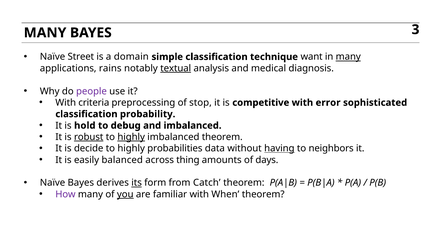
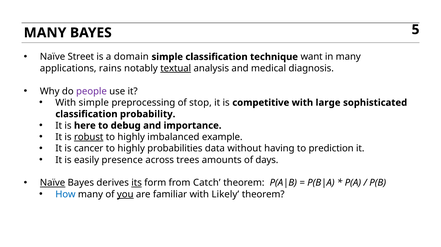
3: 3 -> 5
many at (348, 57) underline: present -> none
With criteria: criteria -> simple
error: error -> large
hold: hold -> here
and imbalanced: imbalanced -> importance
highly at (131, 137) underline: present -> none
imbalanced theorem: theorem -> example
decide: decide -> cancer
having underline: present -> none
neighbors: neighbors -> prediction
balanced: balanced -> presence
thing: thing -> trees
Naïve at (53, 183) underline: none -> present
How colour: purple -> blue
When: When -> Likely
